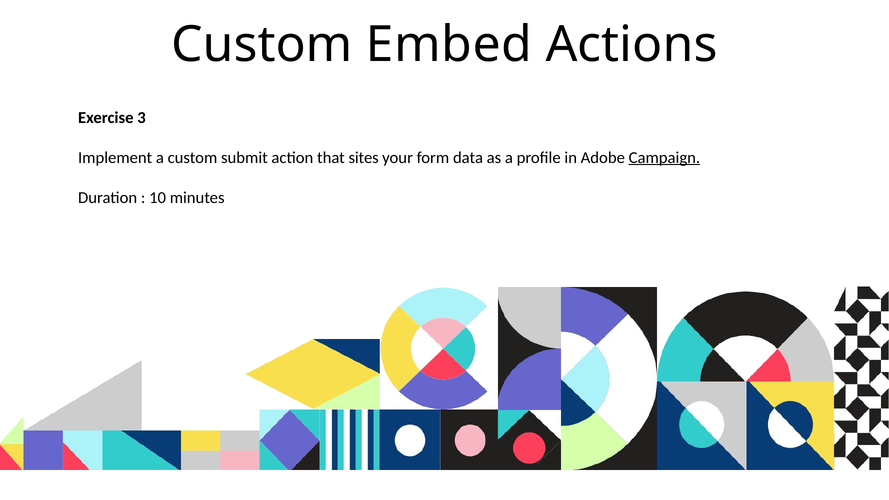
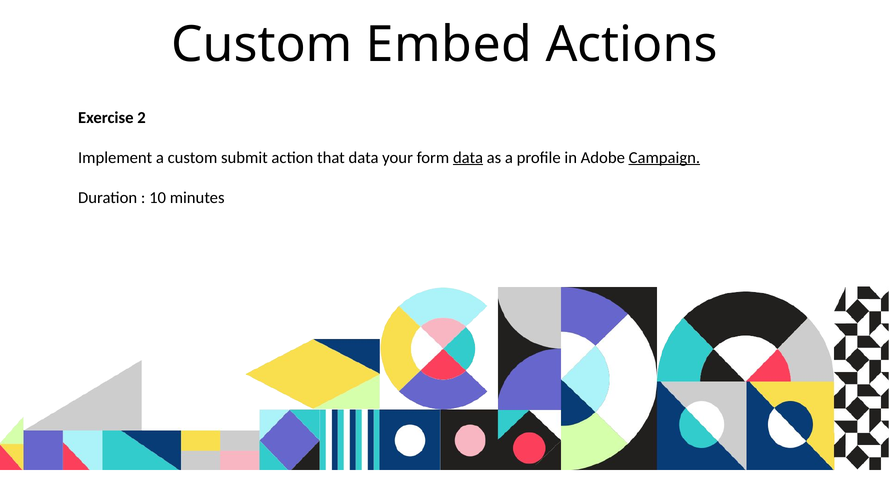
3: 3 -> 2
that sites: sites -> data
data at (468, 158) underline: none -> present
